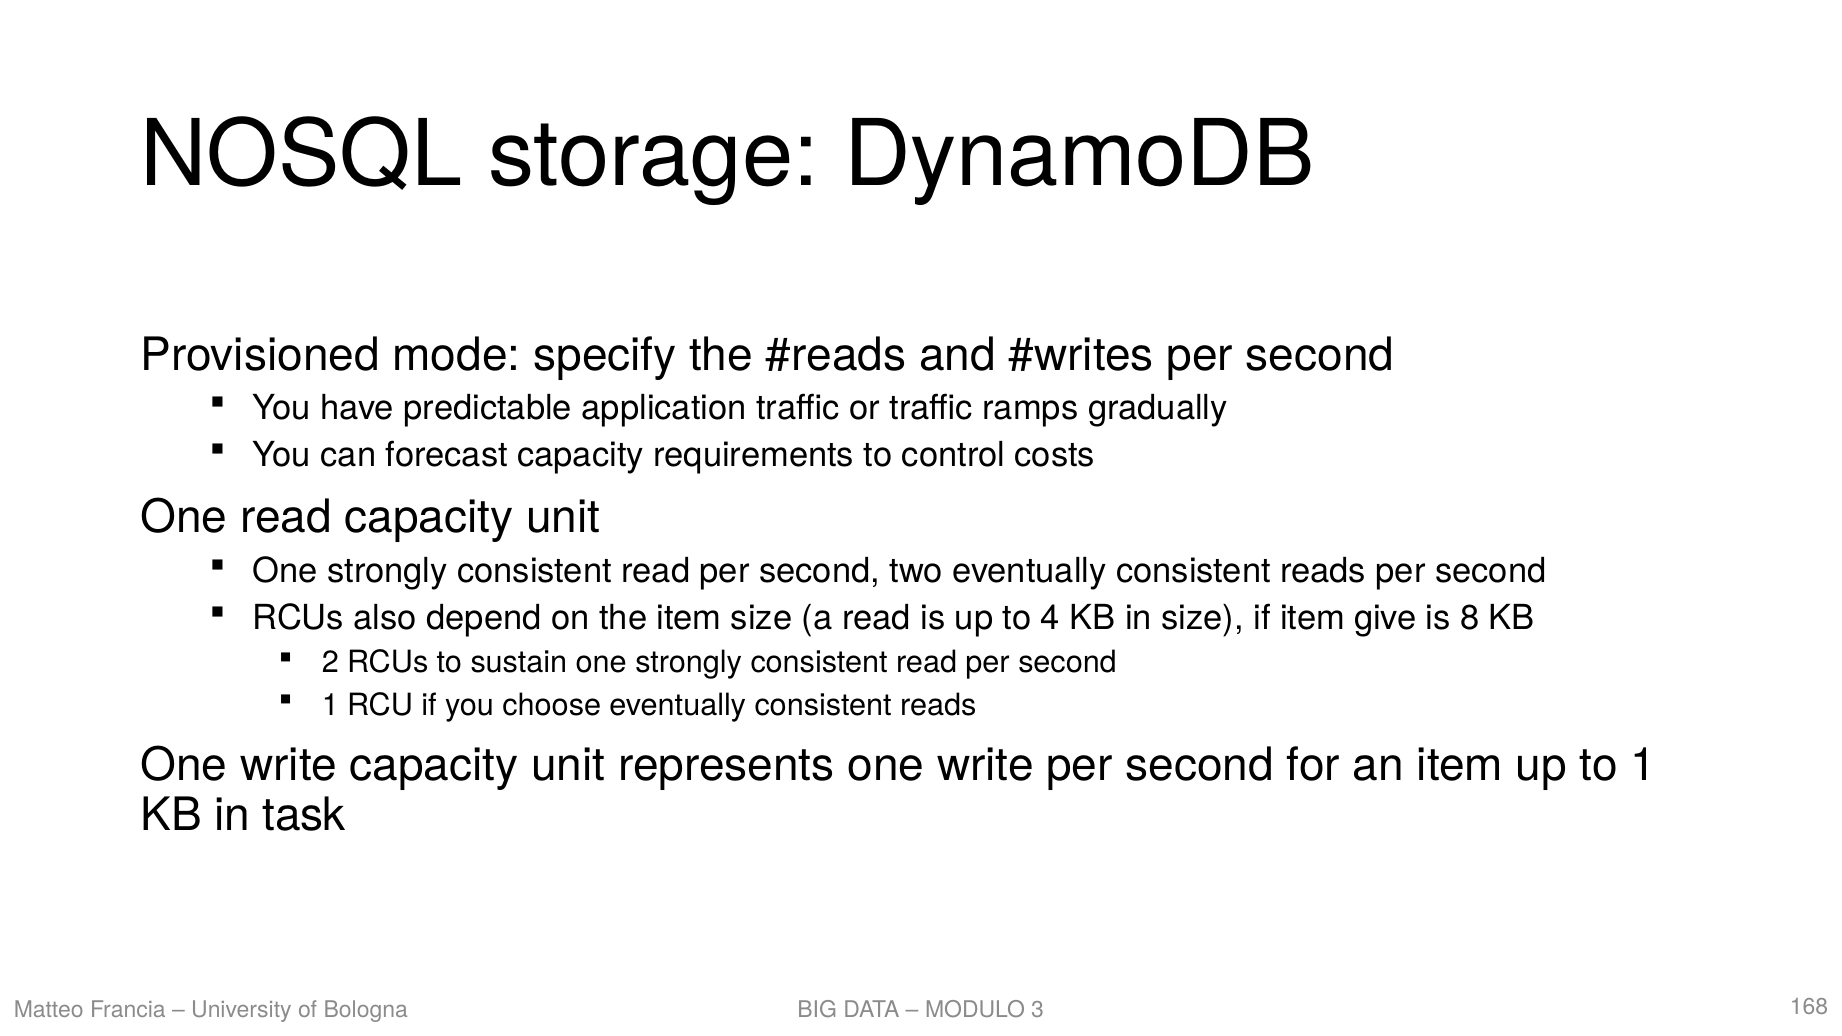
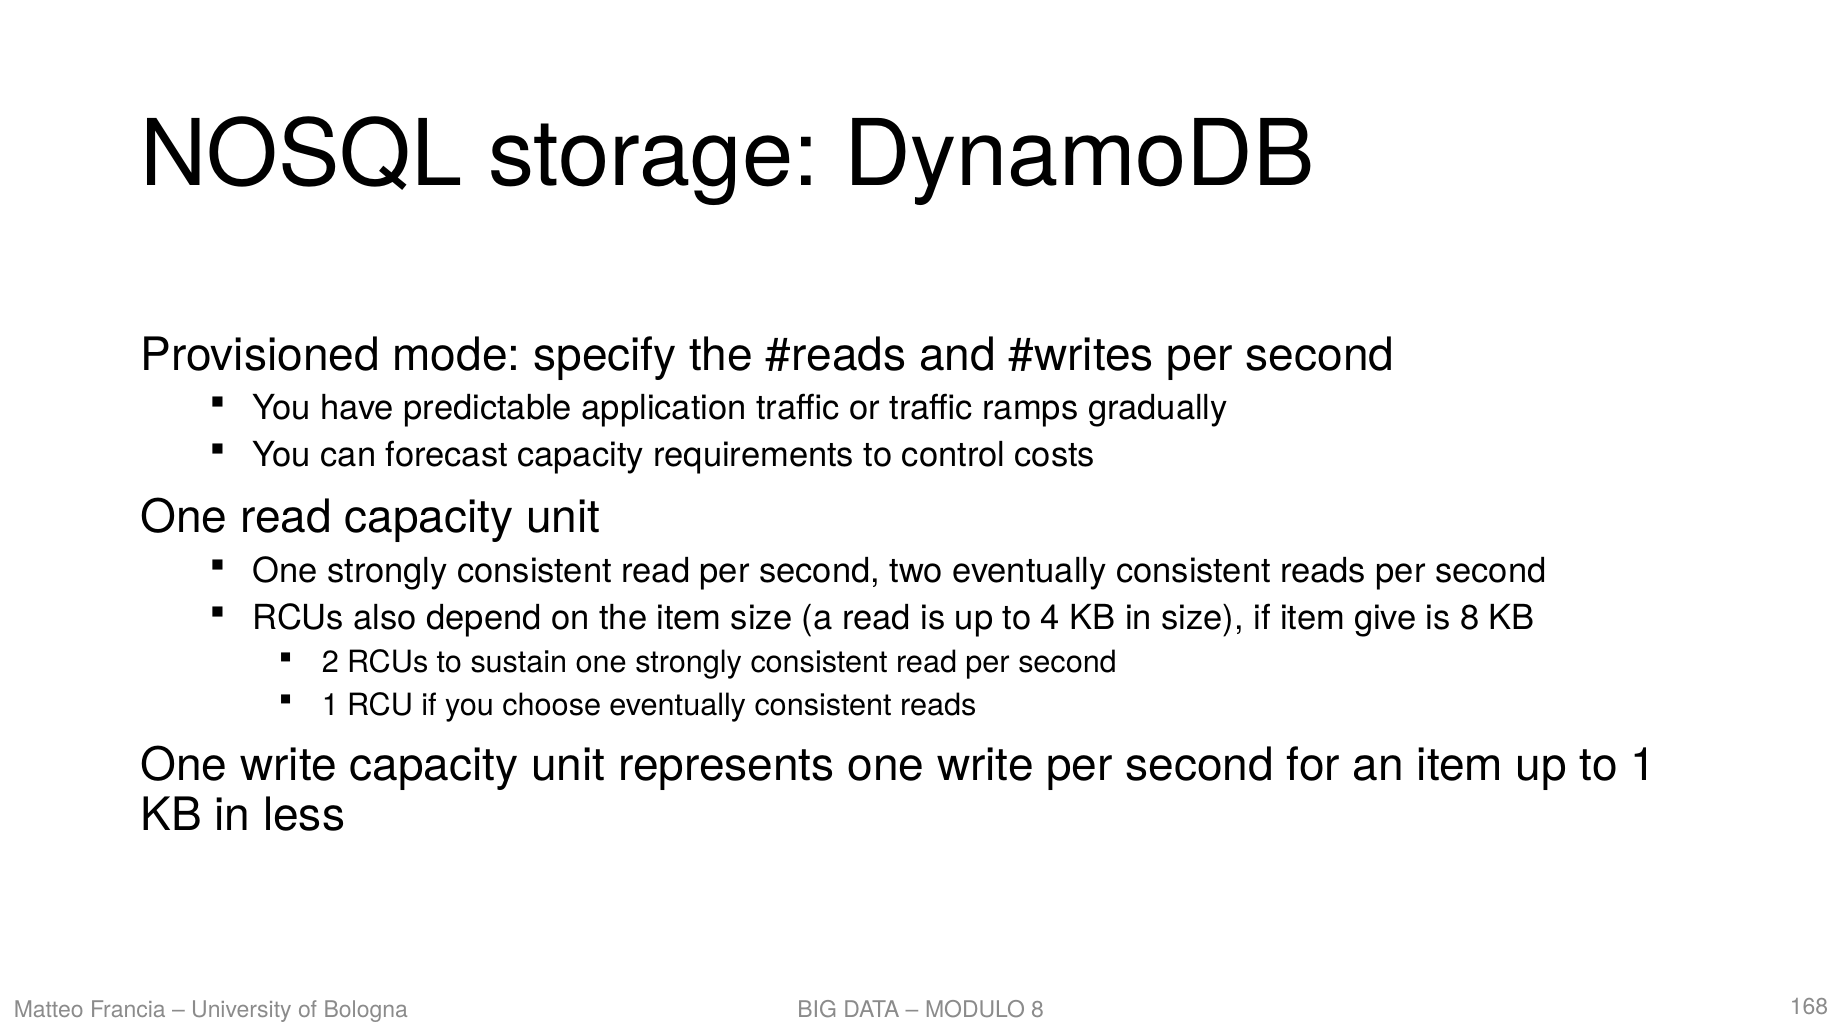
task: task -> less
3 at (1038, 1010): 3 -> 8
